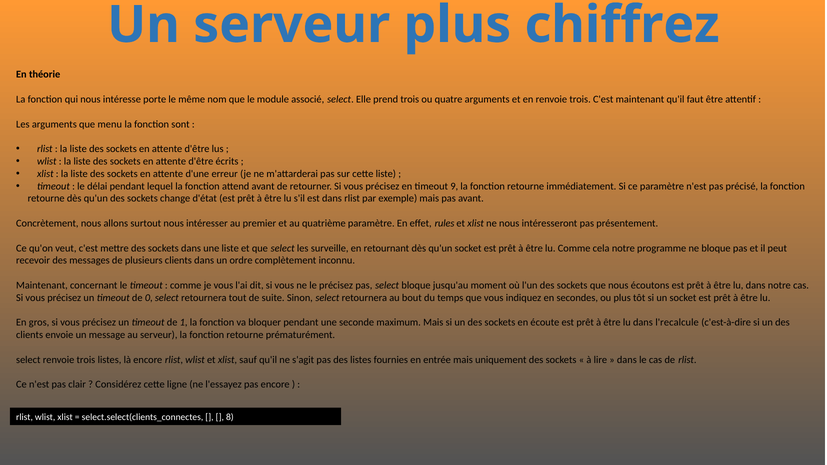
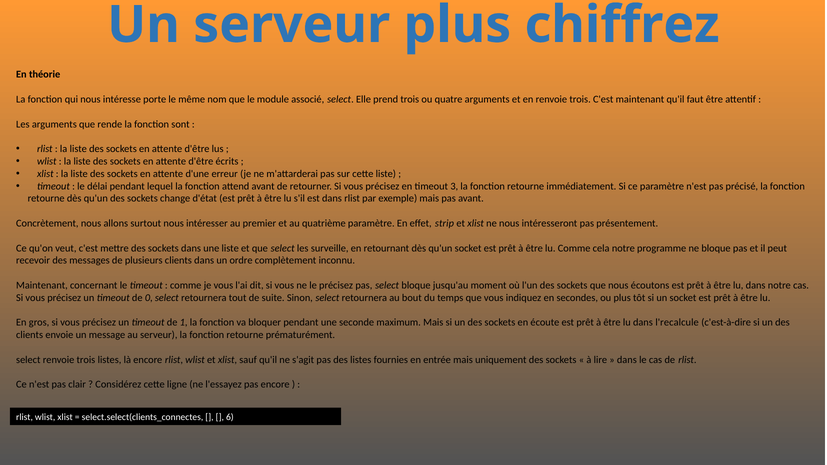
menu: menu -> rende
9: 9 -> 3
rules: rules -> strip
8: 8 -> 6
